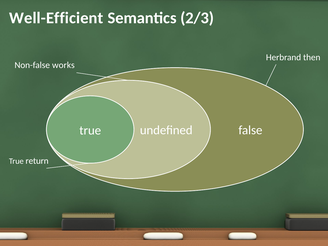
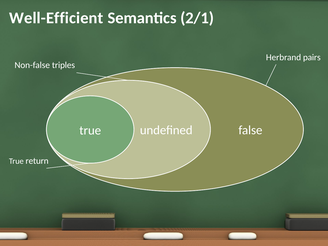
2/3: 2/3 -> 2/1
then: then -> pairs
works: works -> triples
